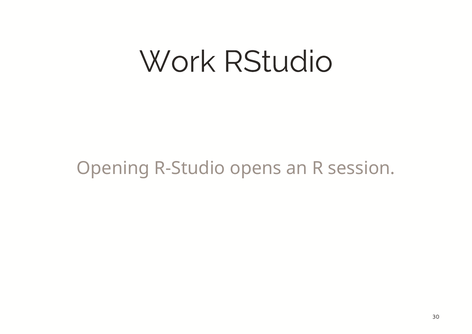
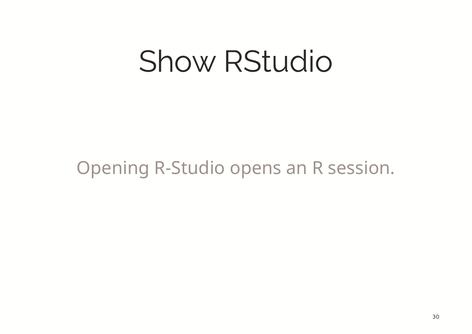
Work: Work -> Show
